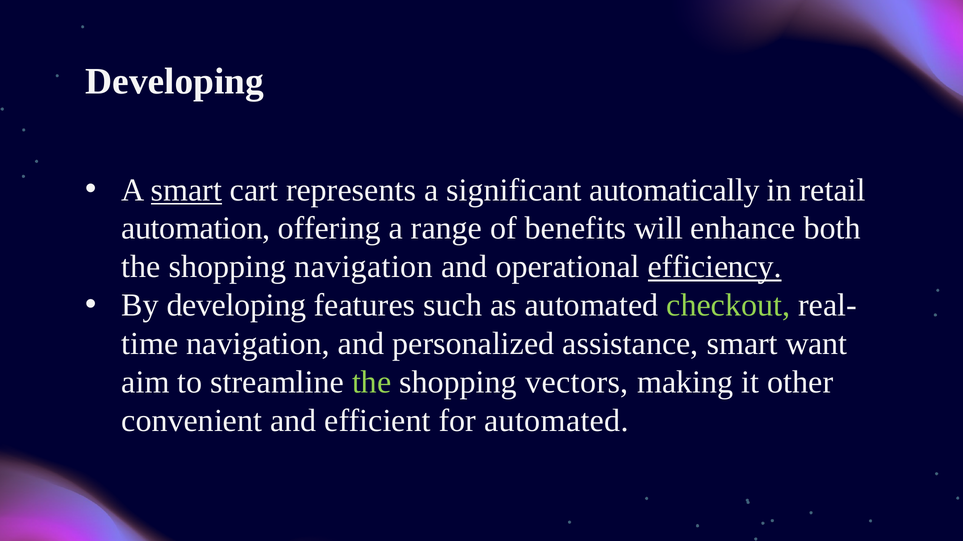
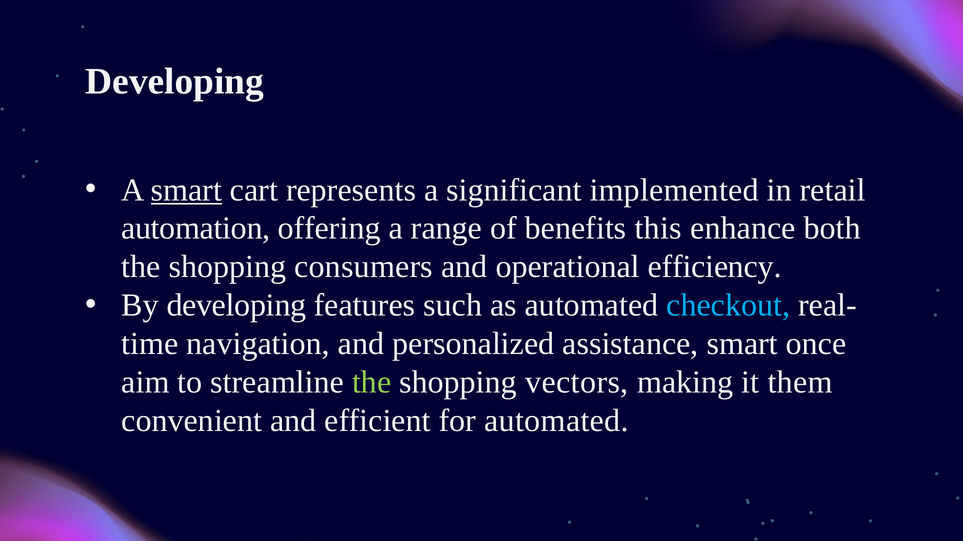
automatically: automatically -> implemented
will: will -> this
shopping navigation: navigation -> consumers
efficiency underline: present -> none
checkout colour: light green -> light blue
want: want -> once
other: other -> them
